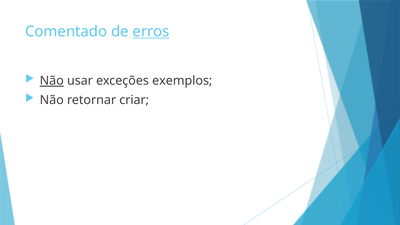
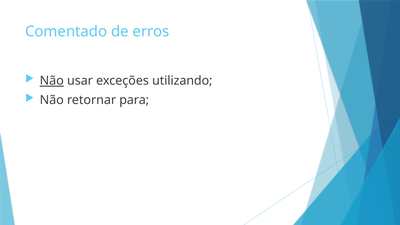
erros underline: present -> none
exemplos: exemplos -> utilizando
criar: criar -> para
